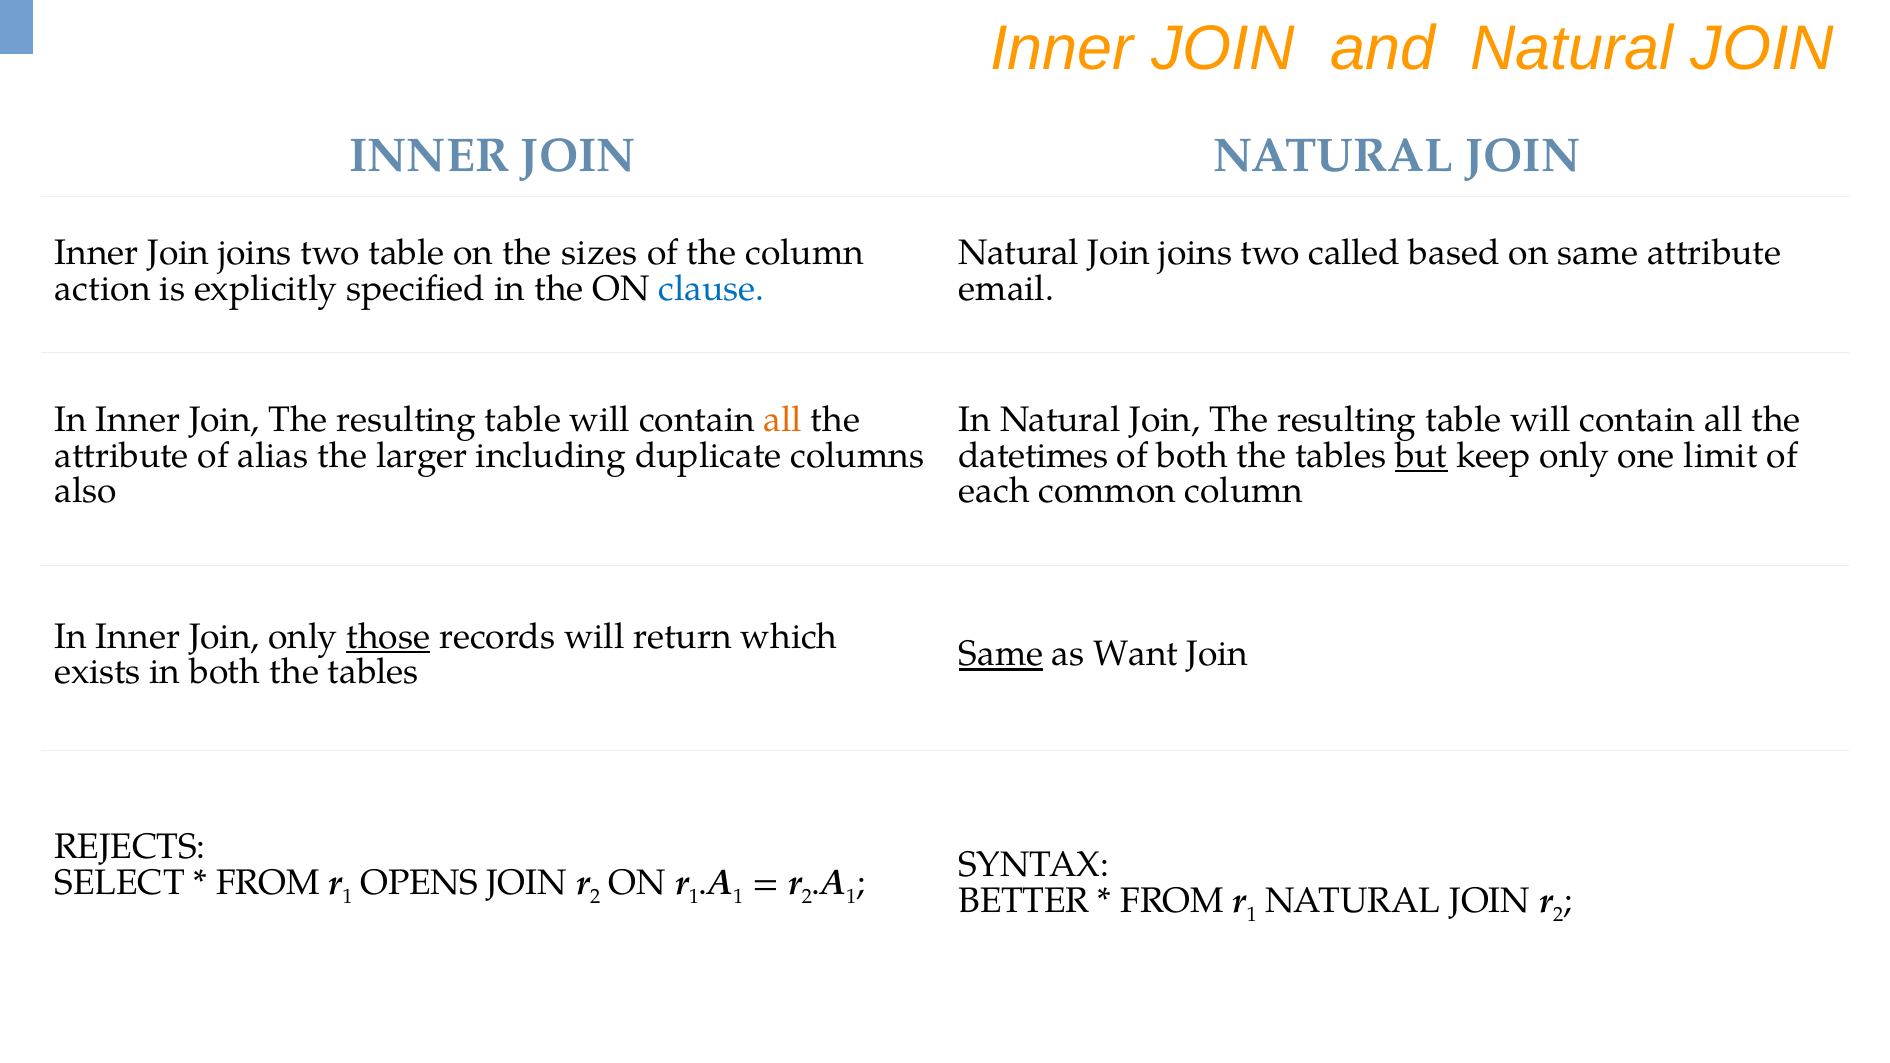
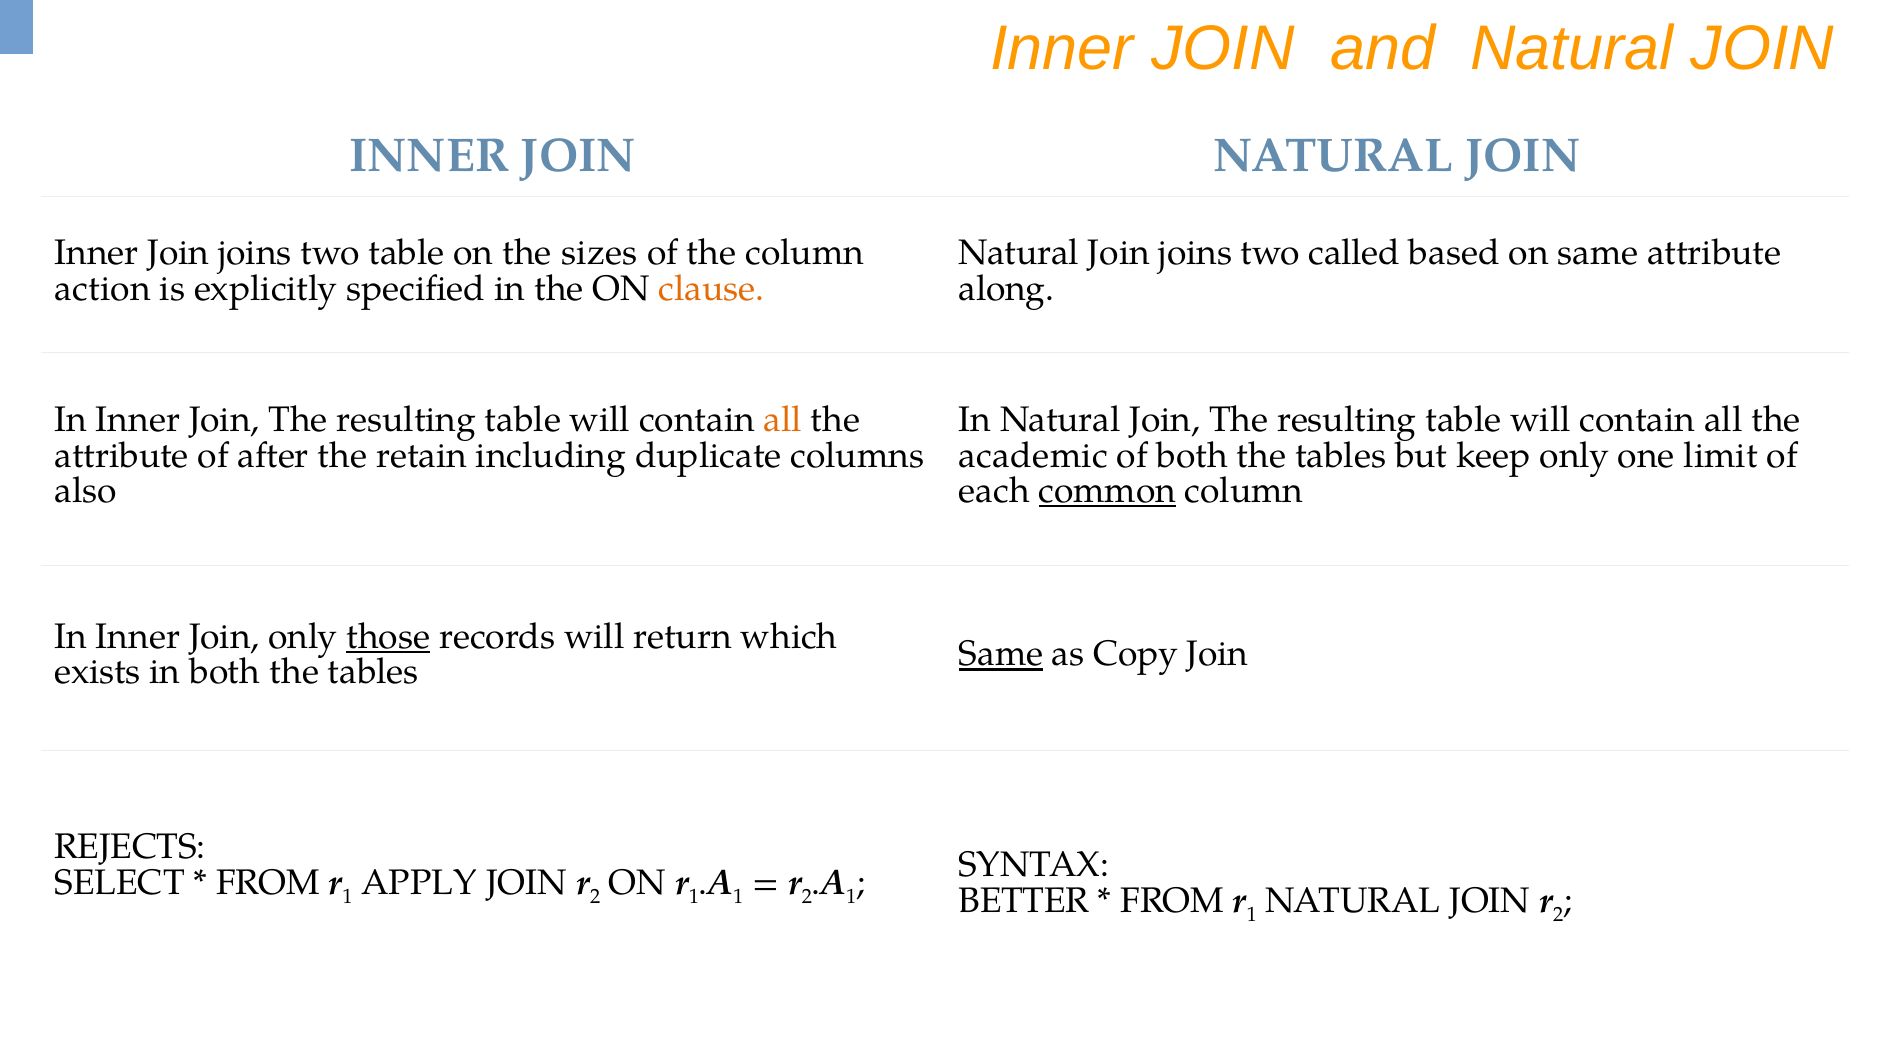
clause colour: blue -> orange
email: email -> along
alias: alias -> after
larger: larger -> retain
datetimes: datetimes -> academic
but underline: present -> none
common underline: none -> present
Want: Want -> Copy
OPENS: OPENS -> APPLY
